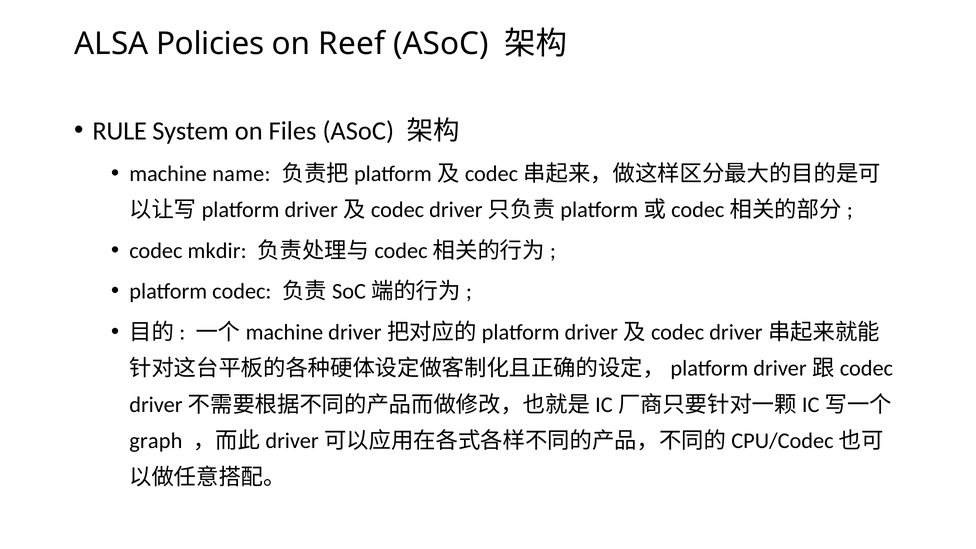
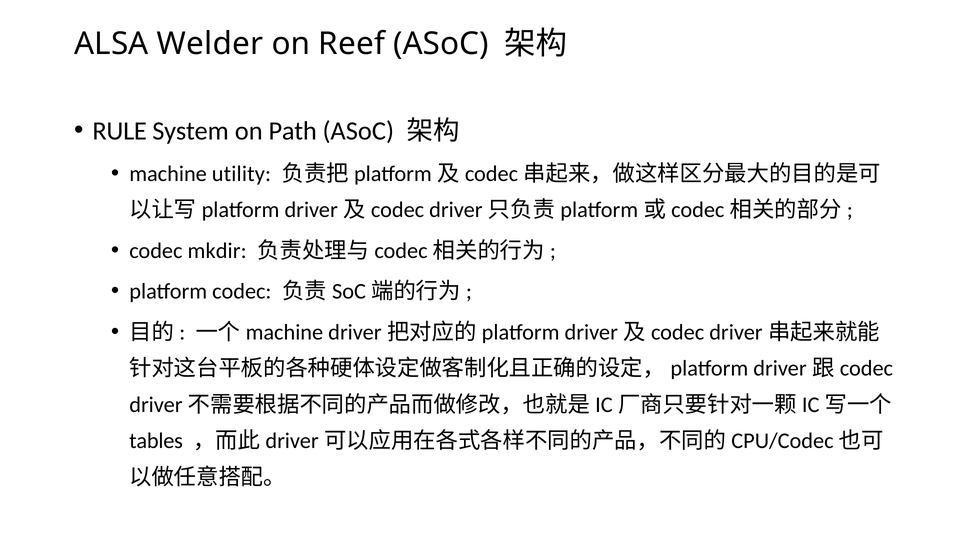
Policies: Policies -> Welder
Files: Files -> Path
name: name -> utility
graph: graph -> tables
